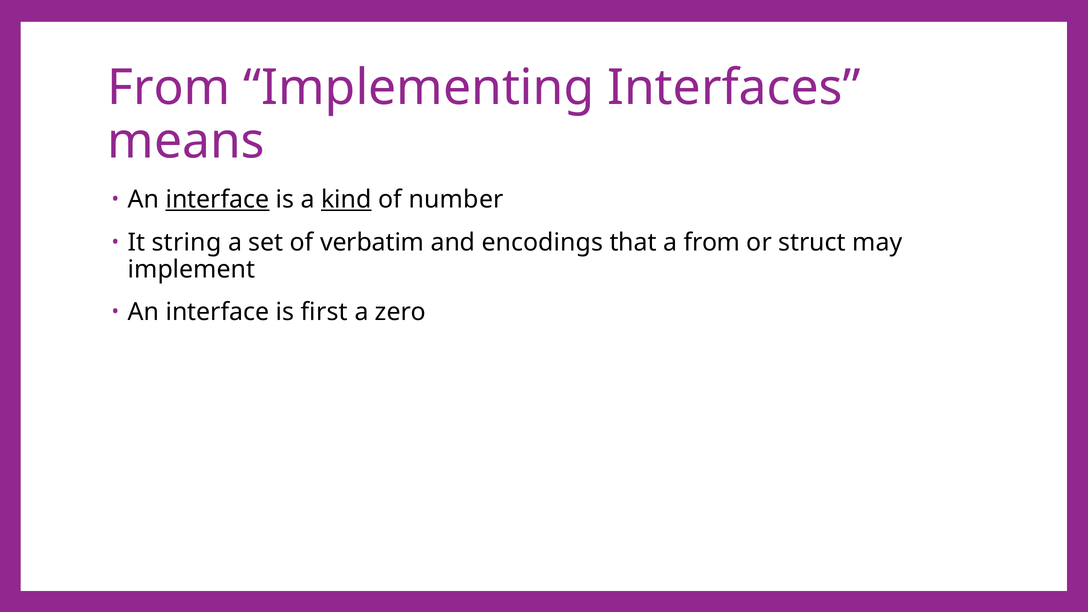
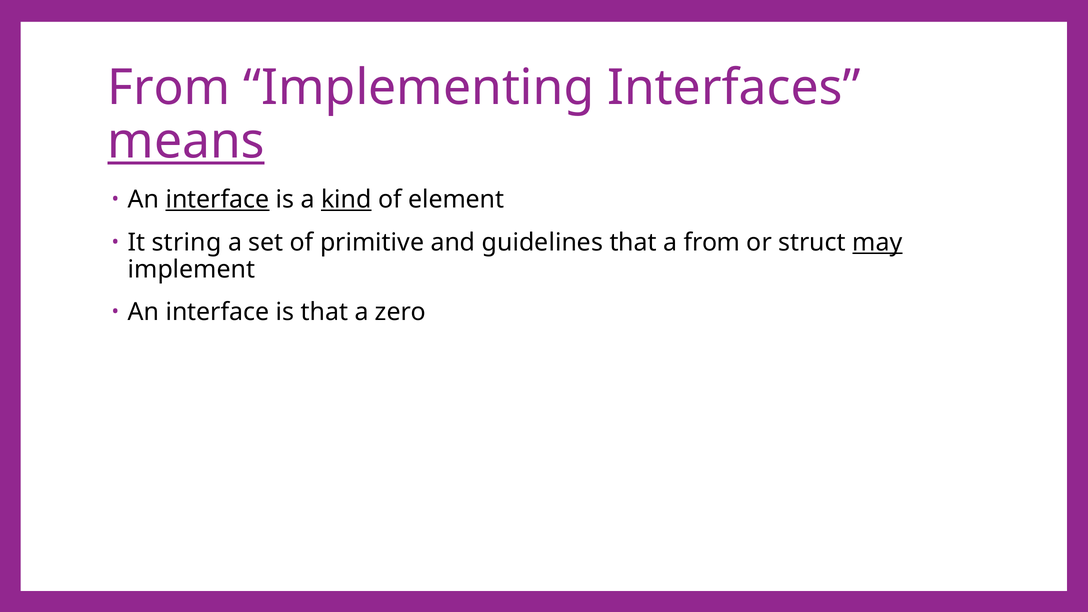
means underline: none -> present
number: number -> element
verbatim: verbatim -> primitive
encodings: encodings -> guidelines
may underline: none -> present
is first: first -> that
